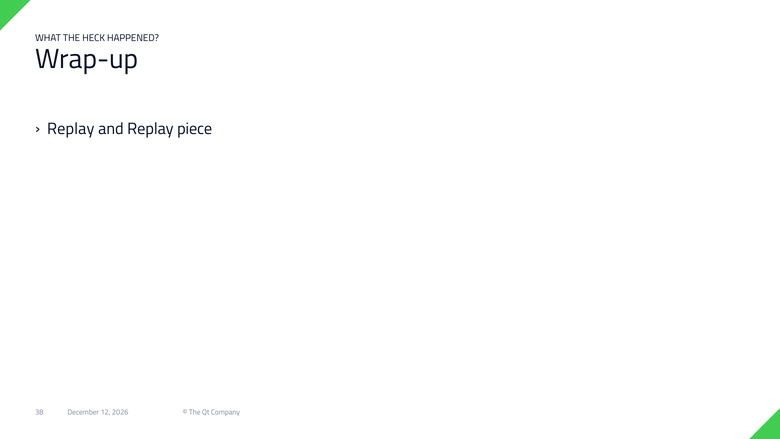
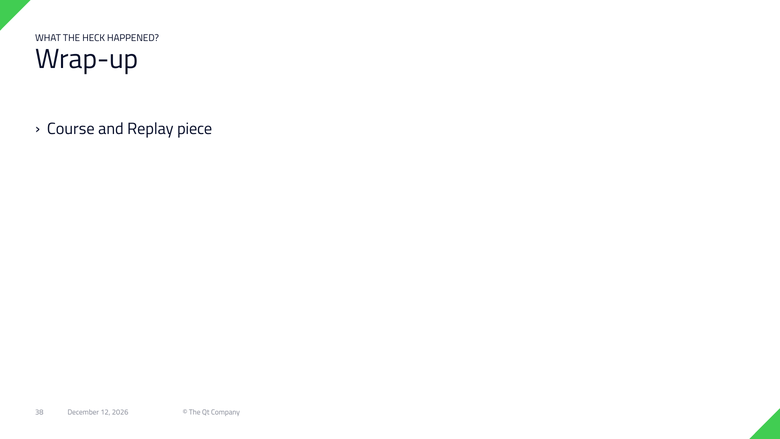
Replay at (71, 129): Replay -> Course
